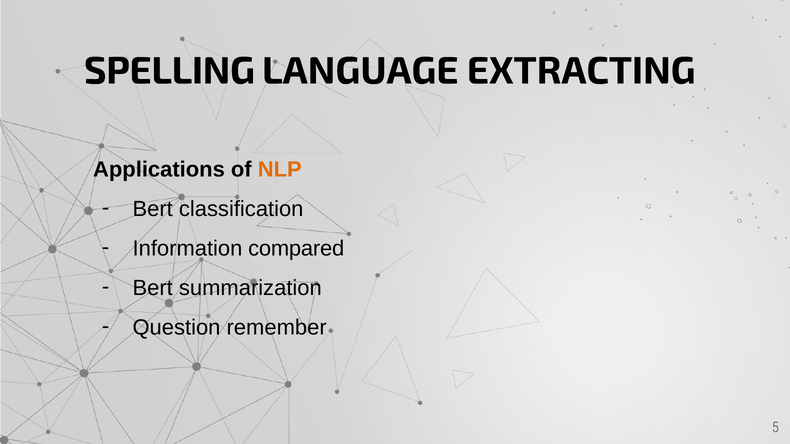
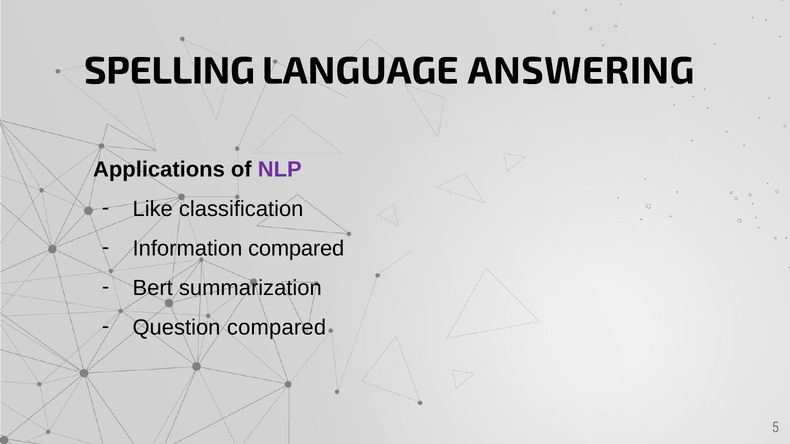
EXTRACTING: EXTRACTING -> ANSWERING
NLP colour: orange -> purple
Bert at (153, 209): Bert -> Like
Question remember: remember -> compared
